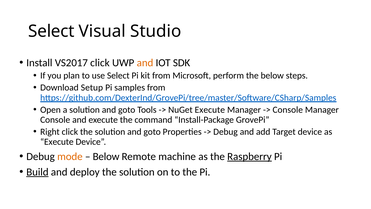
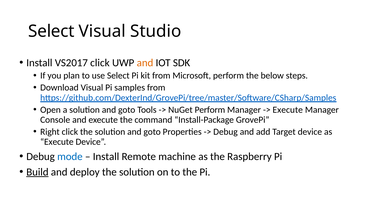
Download Setup: Setup -> Visual
NuGet Execute: Execute -> Perform
Console at (288, 110): Console -> Execute
mode colour: orange -> blue
Below at (106, 156): Below -> Install
Raspberry underline: present -> none
